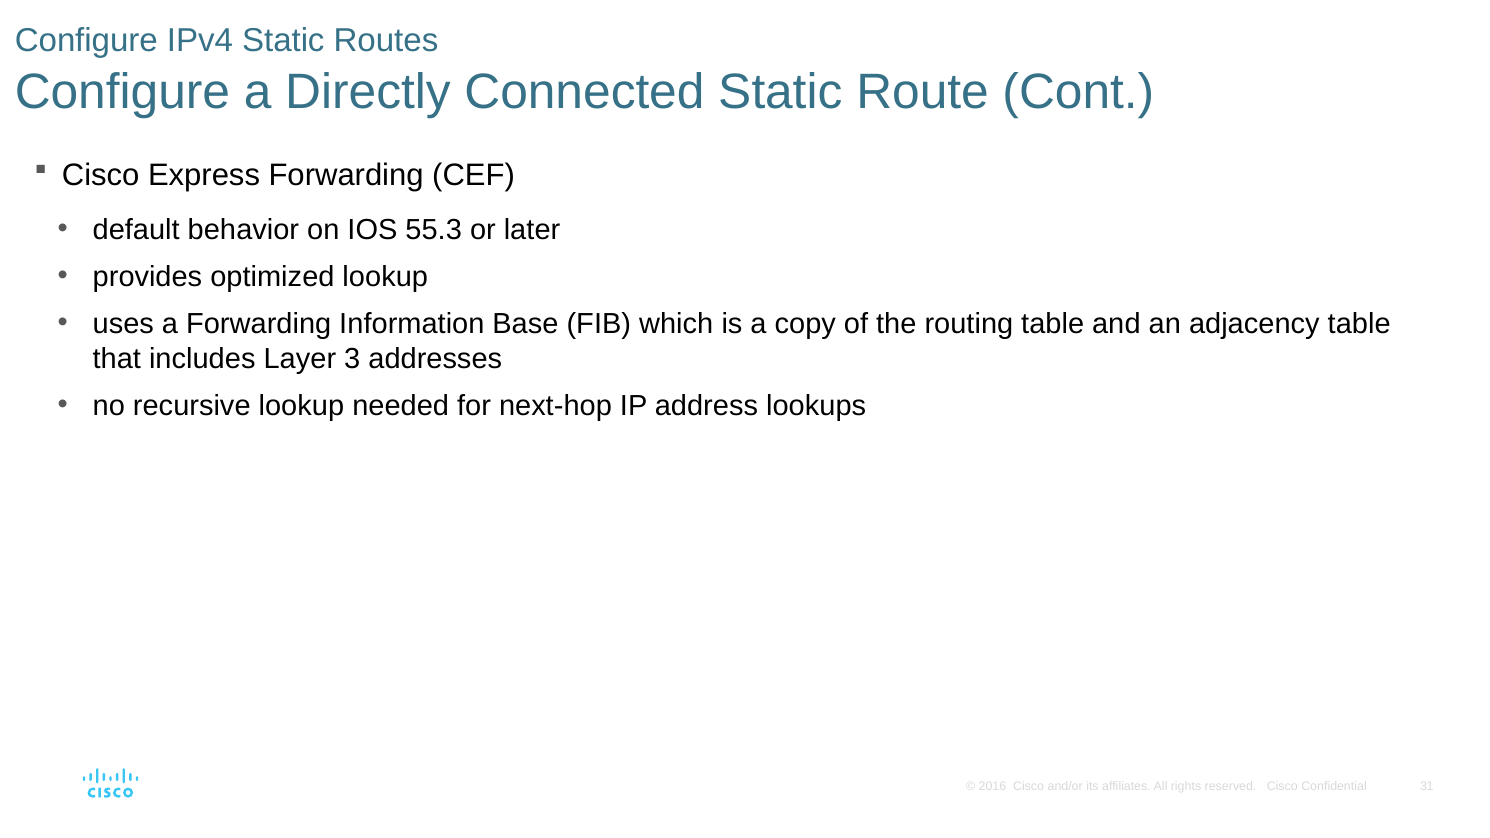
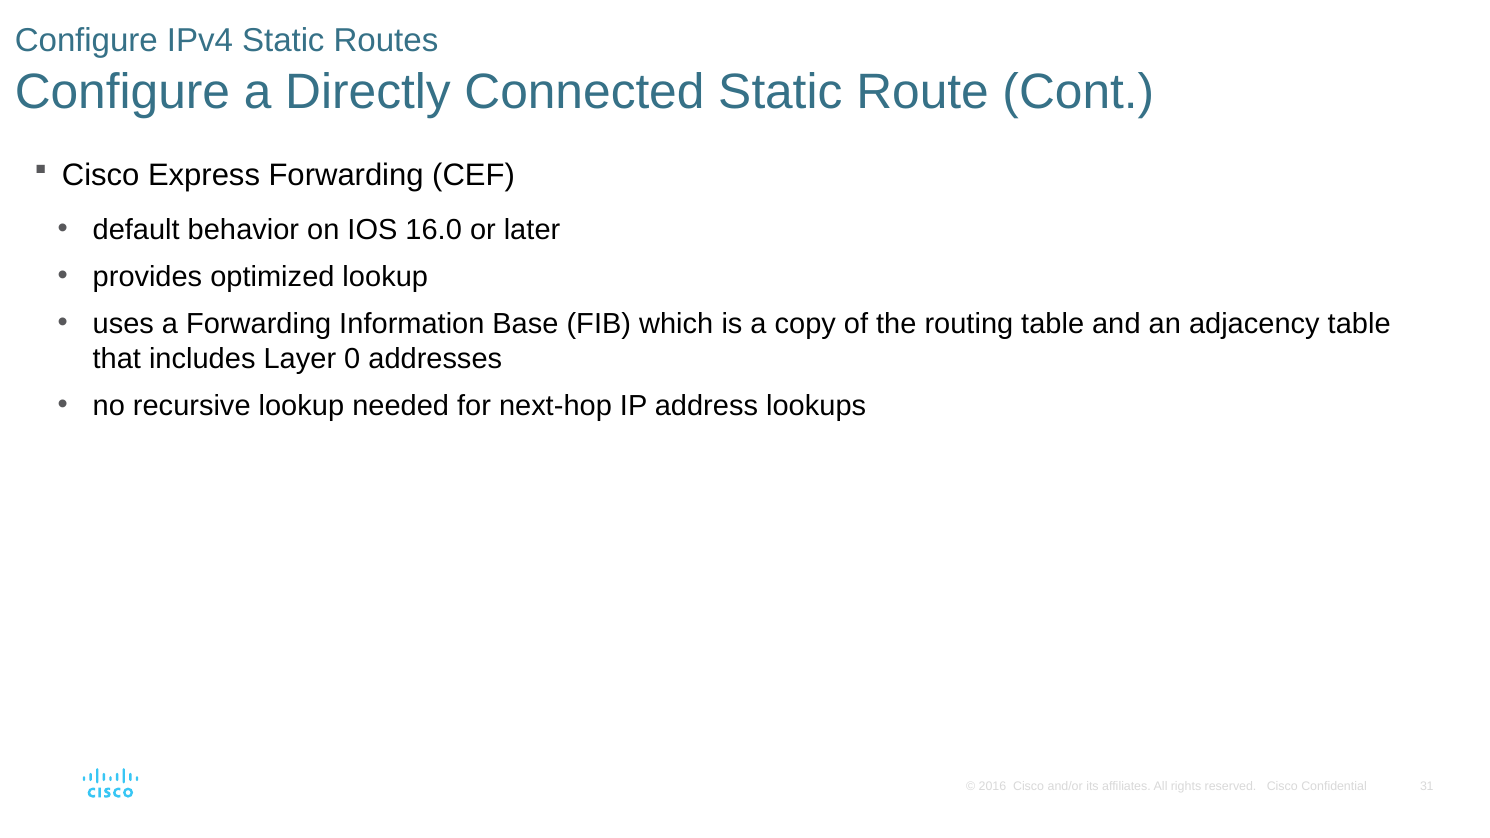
55.3: 55.3 -> 16.0
3: 3 -> 0
